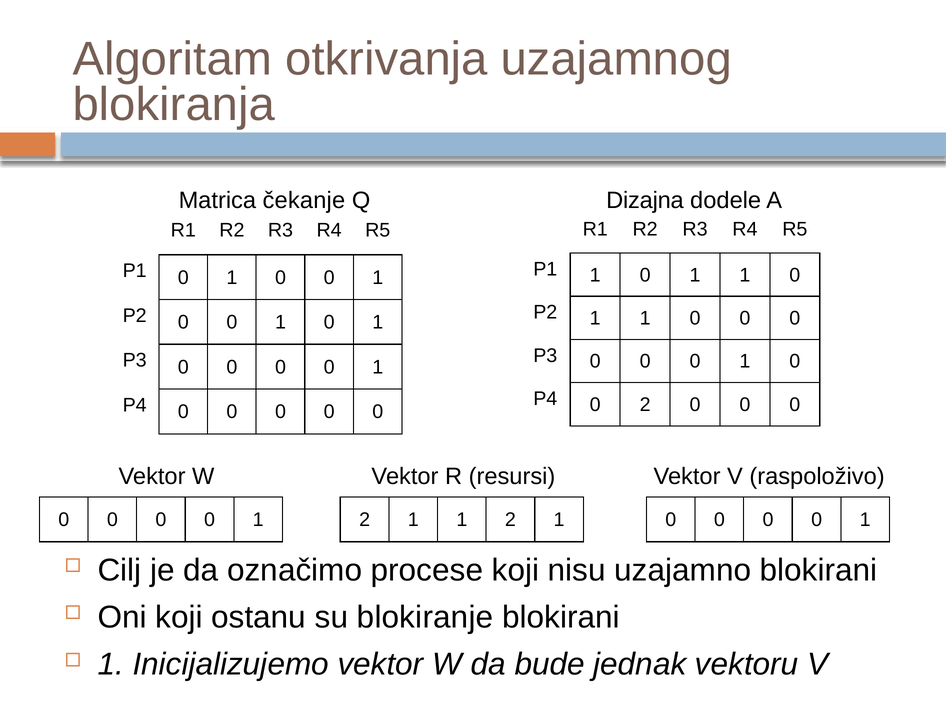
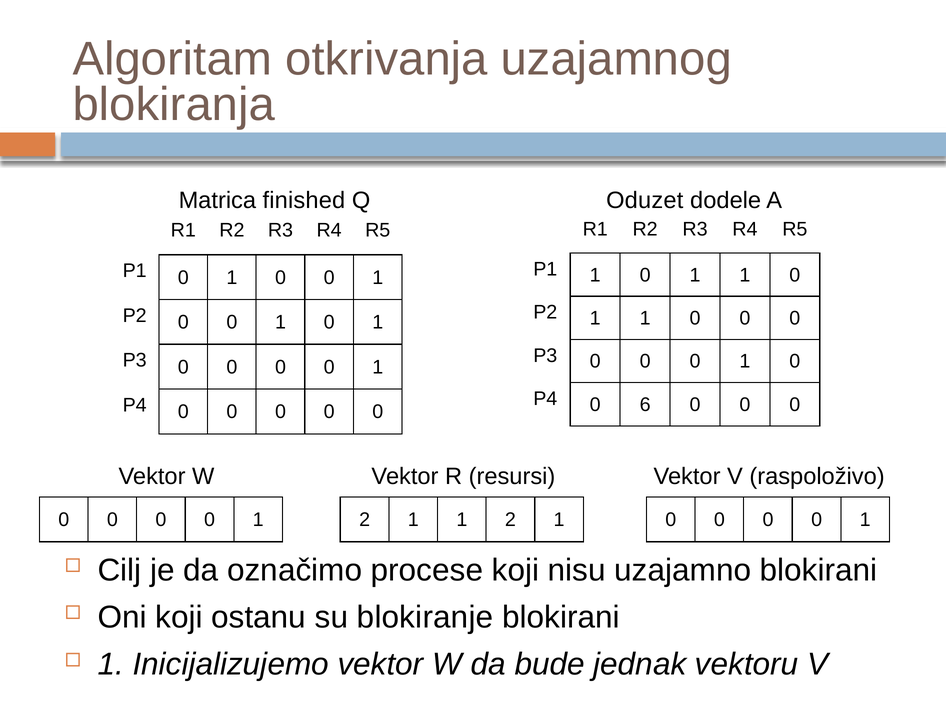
čekanje: čekanje -> finished
Dizajna: Dizajna -> Oduzet
0 2: 2 -> 6
